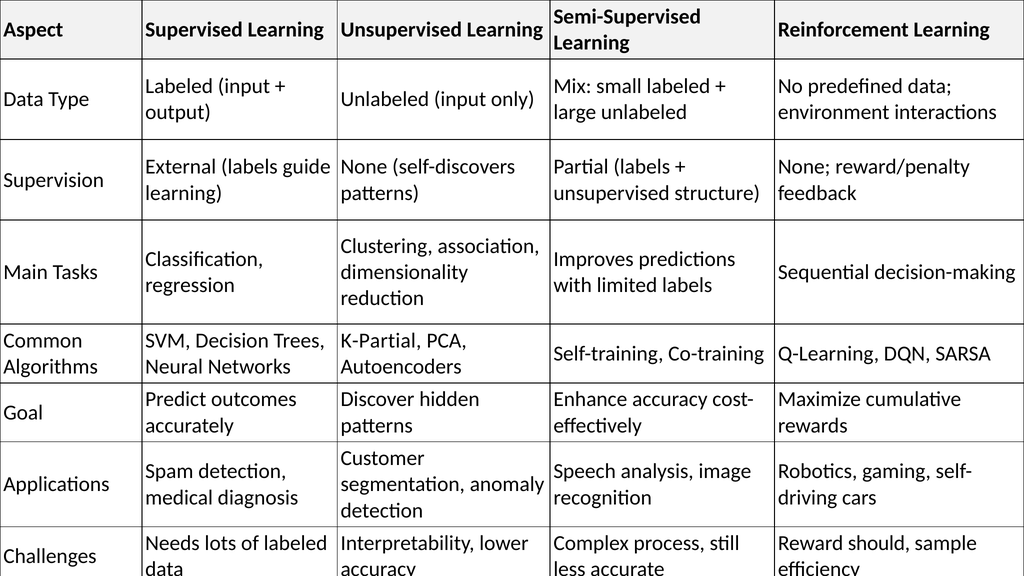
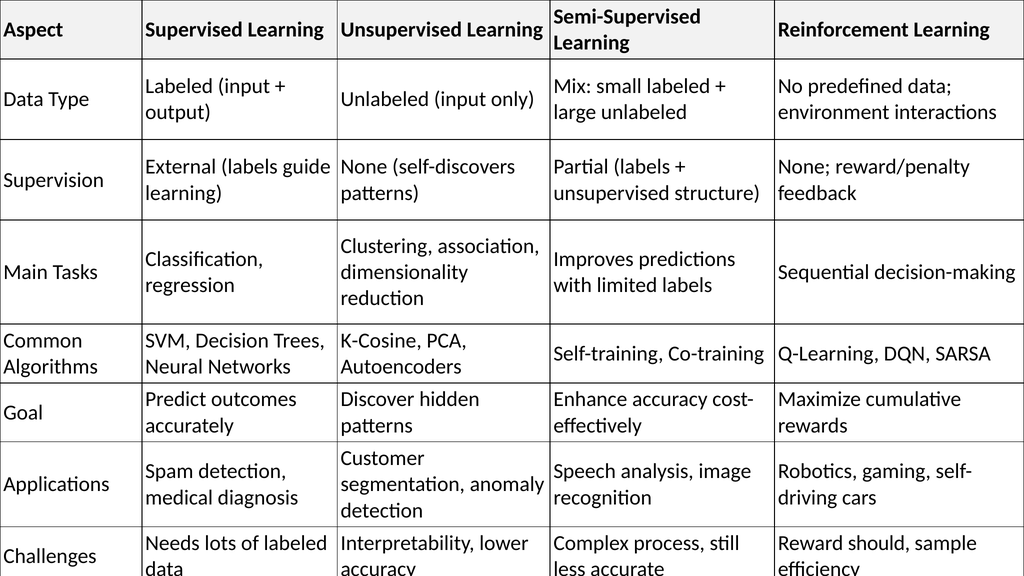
K-Partial: K-Partial -> K-Cosine
